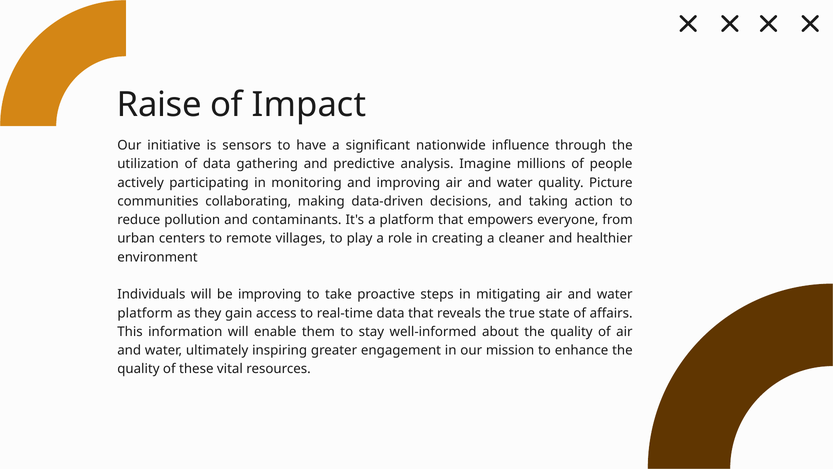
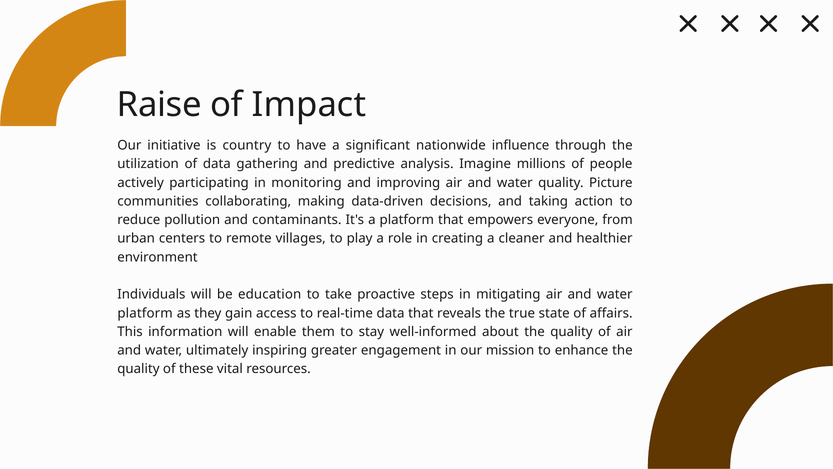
sensors: sensors -> country
be improving: improving -> education
